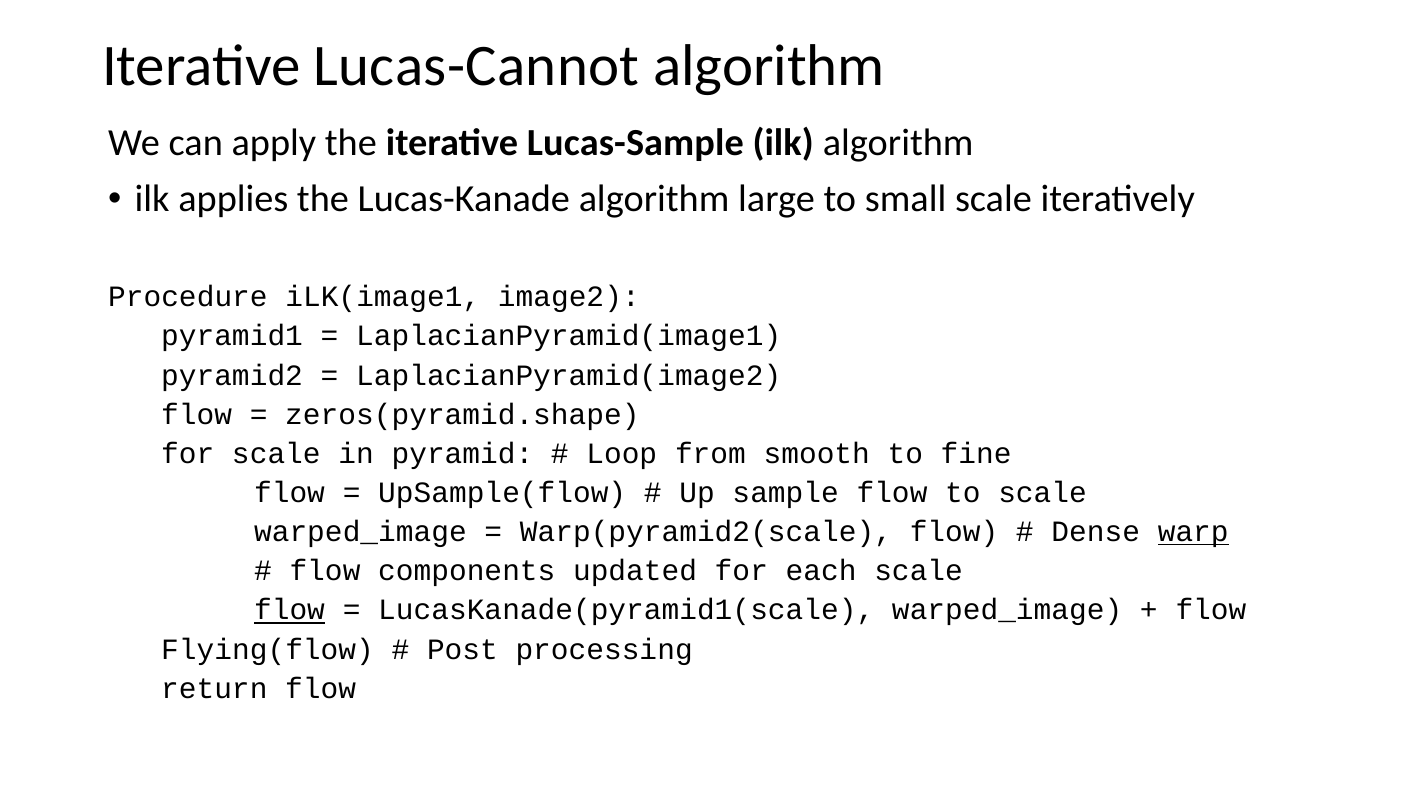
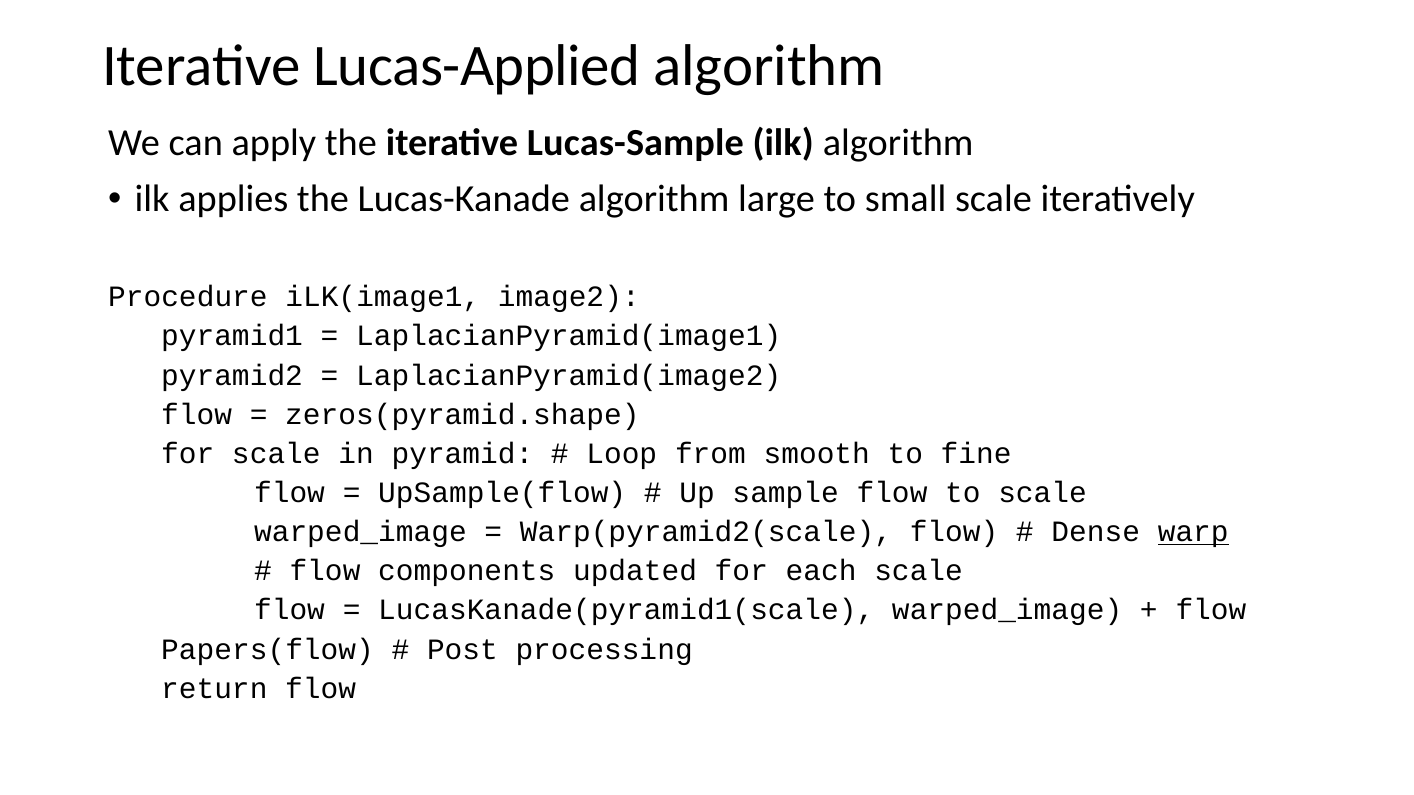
Lucas-Cannot: Lucas-Cannot -> Lucas-Applied
flow at (290, 610) underline: present -> none
Flying(flow: Flying(flow -> Papers(flow
